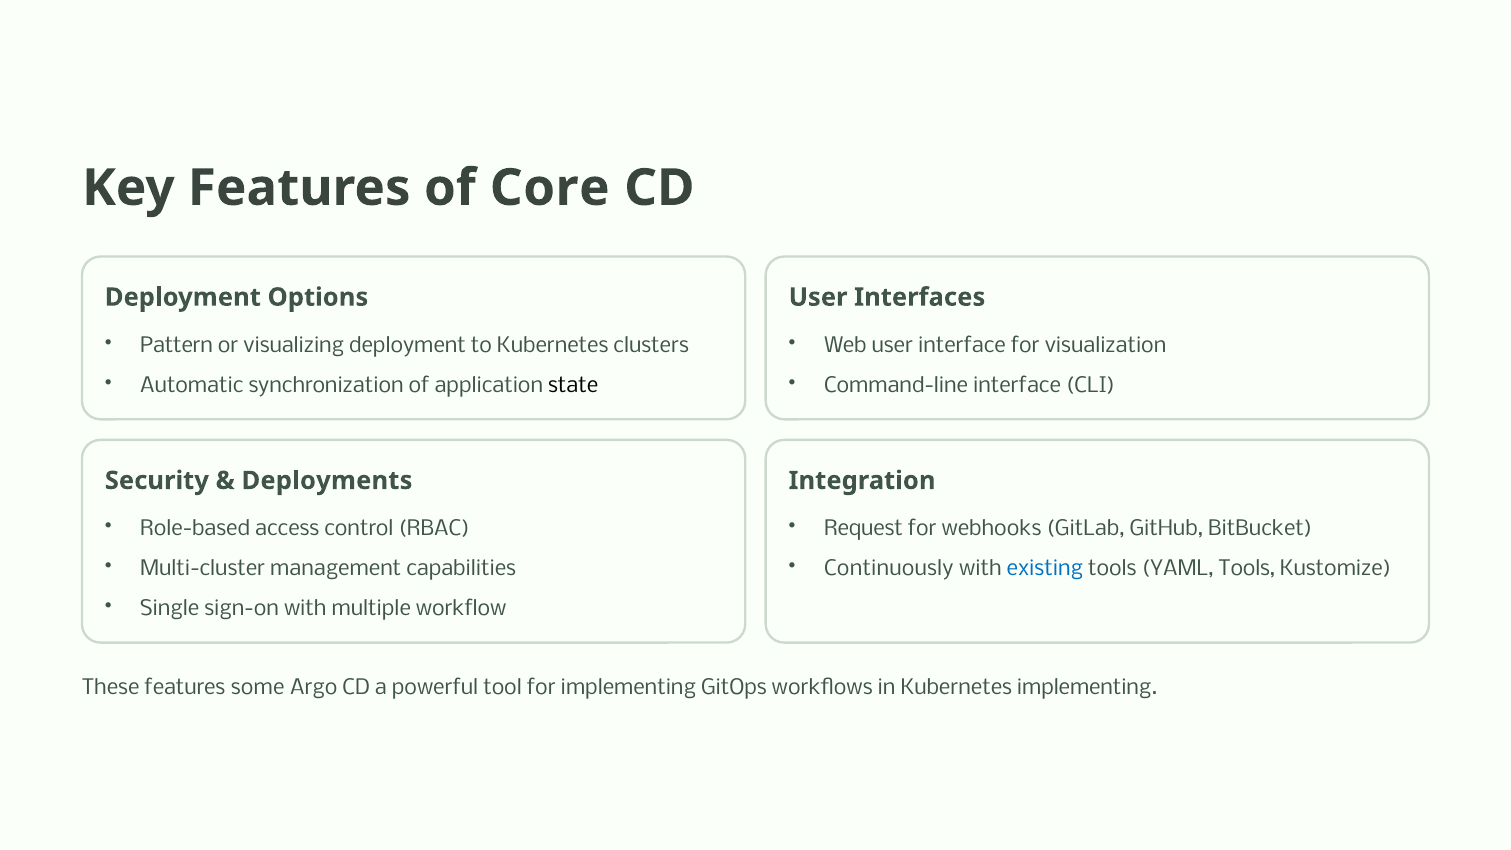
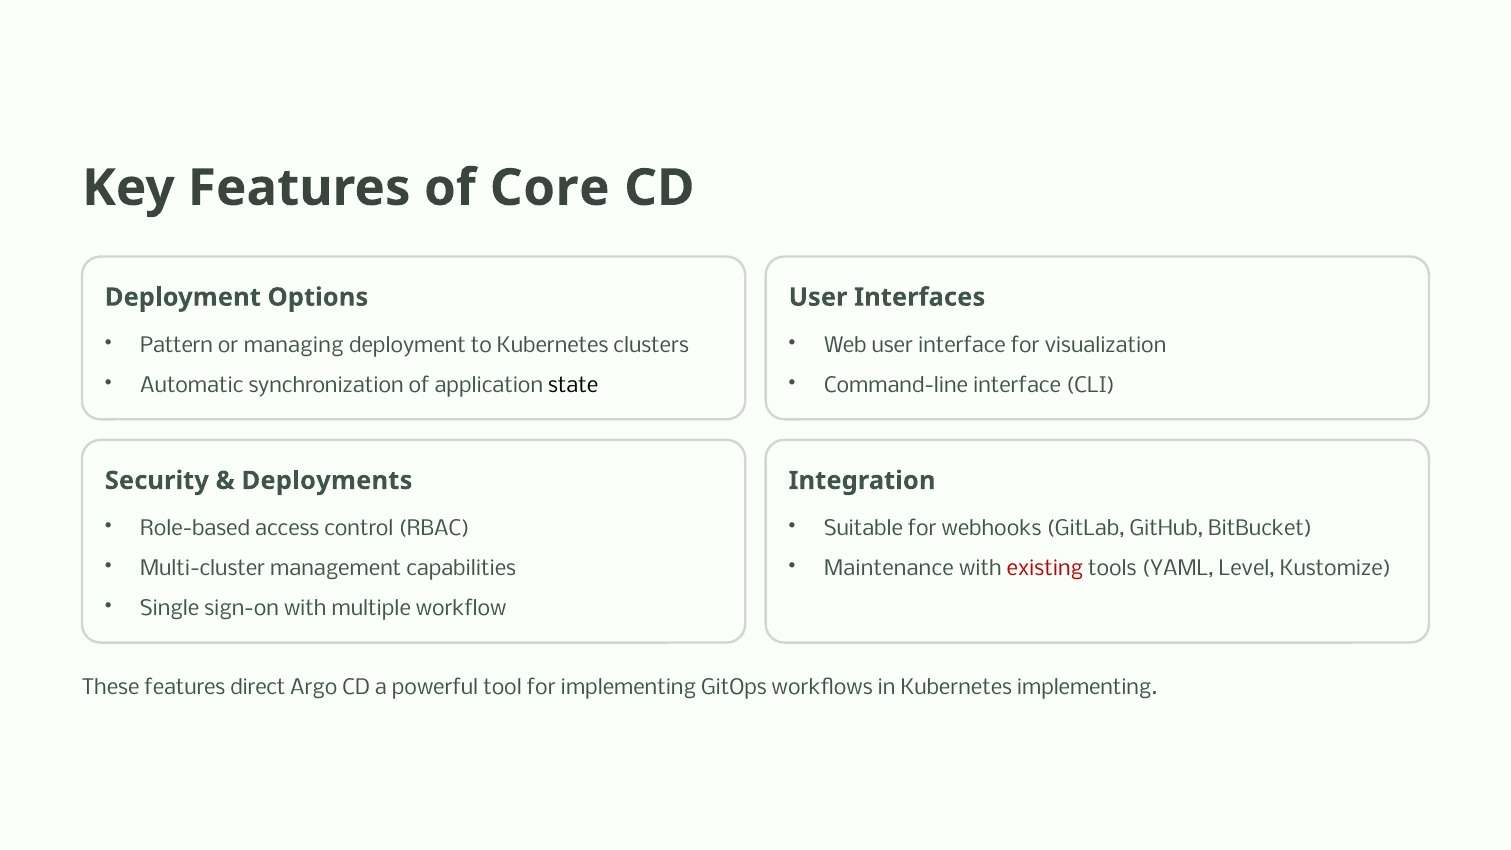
visualizing: visualizing -> managing
Request: Request -> Suitable
Continuously: Continuously -> Maintenance
existing colour: blue -> red
YAML Tools: Tools -> Level
some: some -> direct
